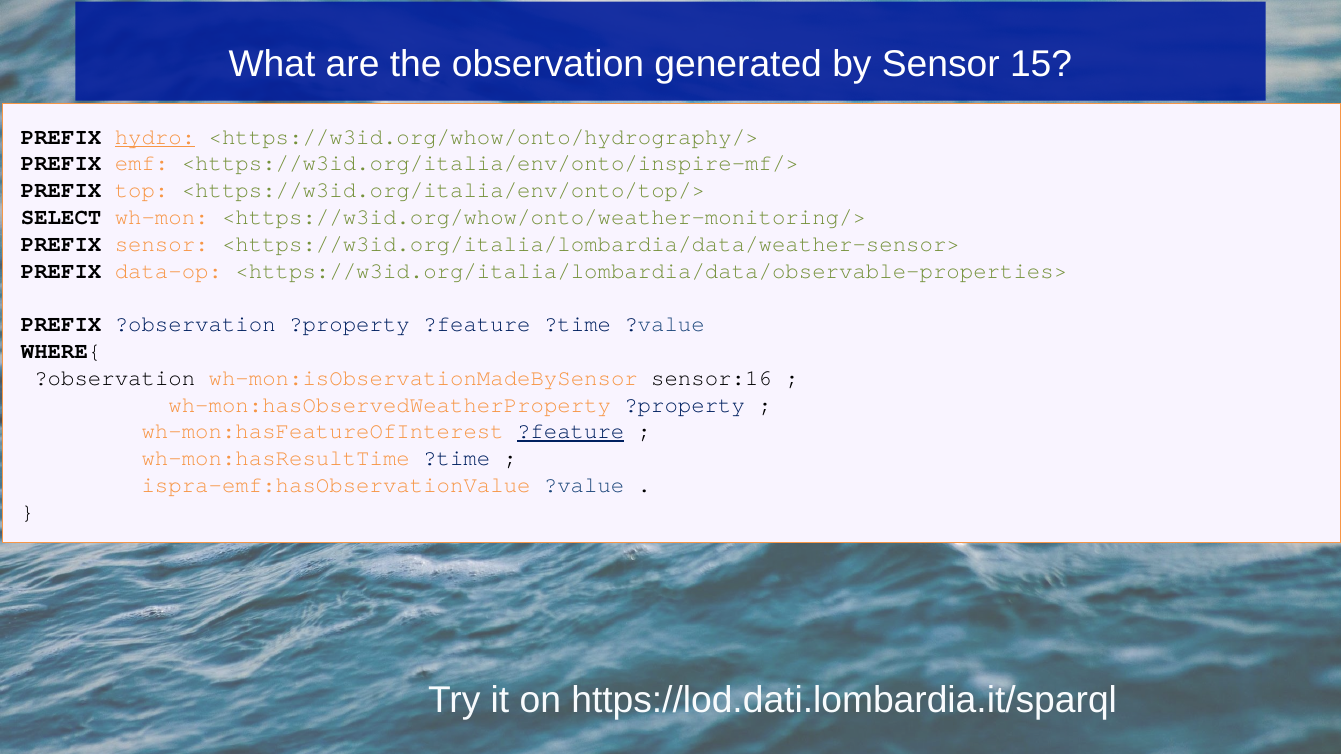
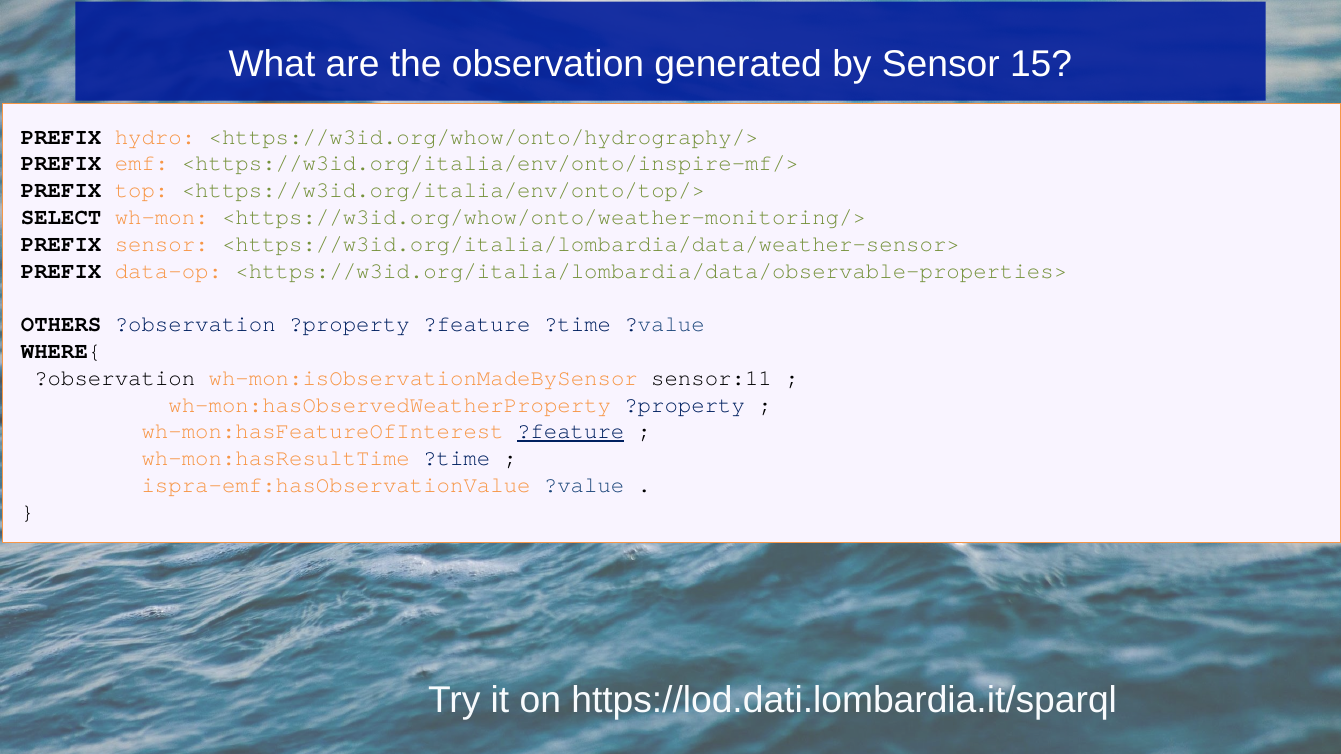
hydro underline: present -> none
PREFIX at (61, 324): PREFIX -> OTHERS
sensor:16: sensor:16 -> sensor:11
